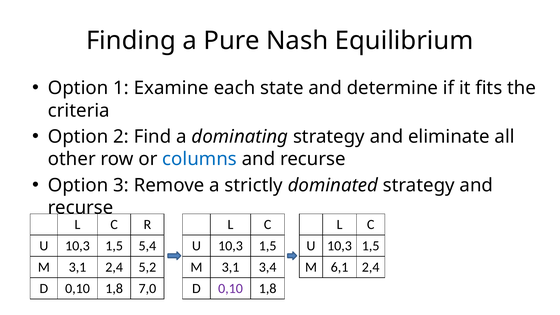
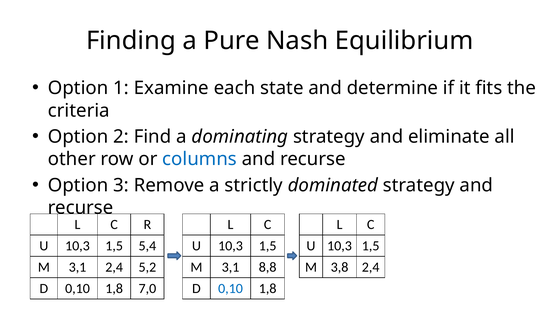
3,4: 3,4 -> 8,8
6,1: 6,1 -> 3,8
0,10 at (231, 288) colour: purple -> blue
